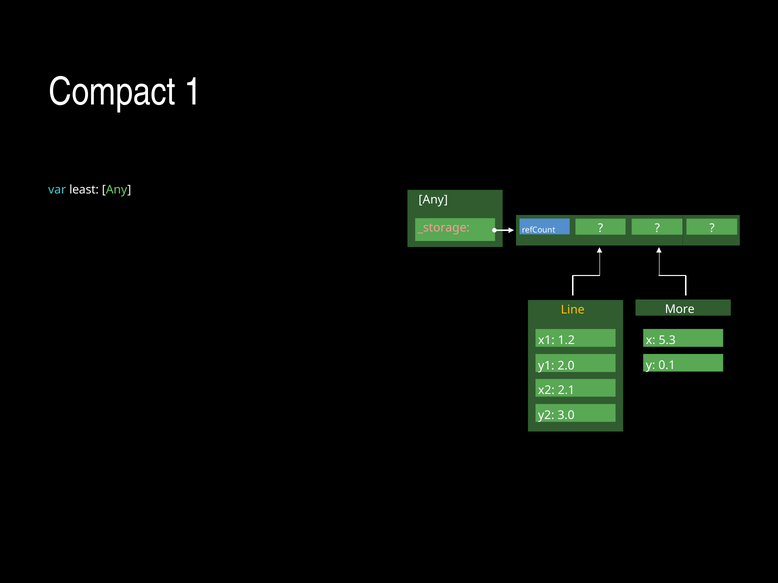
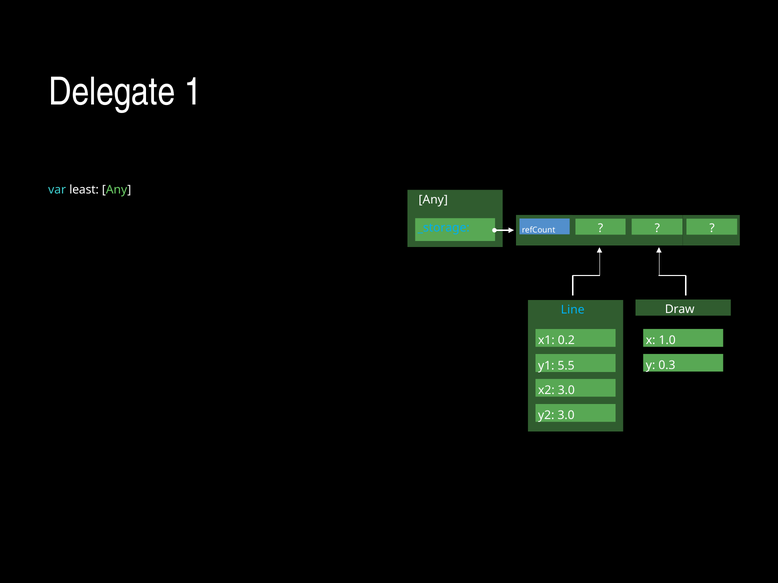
Compact: Compact -> Delegate
_storage colour: pink -> light blue
More: More -> Draw
Line colour: yellow -> light blue
1.2: 1.2 -> 0.2
5.3: 5.3 -> 1.0
0.1: 0.1 -> 0.3
2.0: 2.0 -> 5.5
x2 2.1: 2.1 -> 3.0
